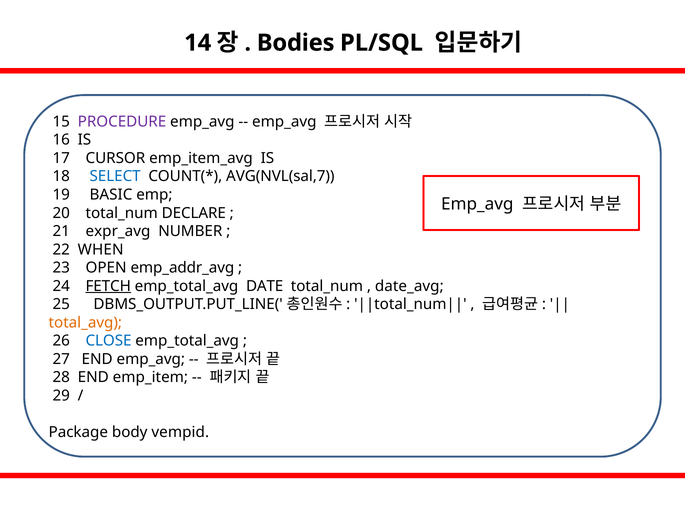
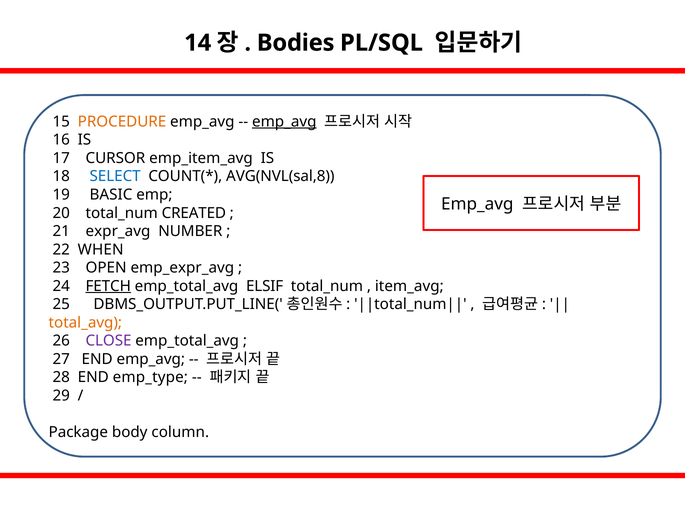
PROCEDURE colour: purple -> orange
emp_avg at (284, 122) underline: none -> present
AVG(NVL(sal,7: AVG(NVL(sal,7 -> AVG(NVL(sal,8
DECLARE: DECLARE -> CREATED
emp_addr_avg: emp_addr_avg -> emp_expr_avg
DATE: DATE -> ELSIF
date_avg: date_avg -> item_avg
CLOSE colour: blue -> purple
emp_item: emp_item -> emp_type
vempid: vempid -> column
